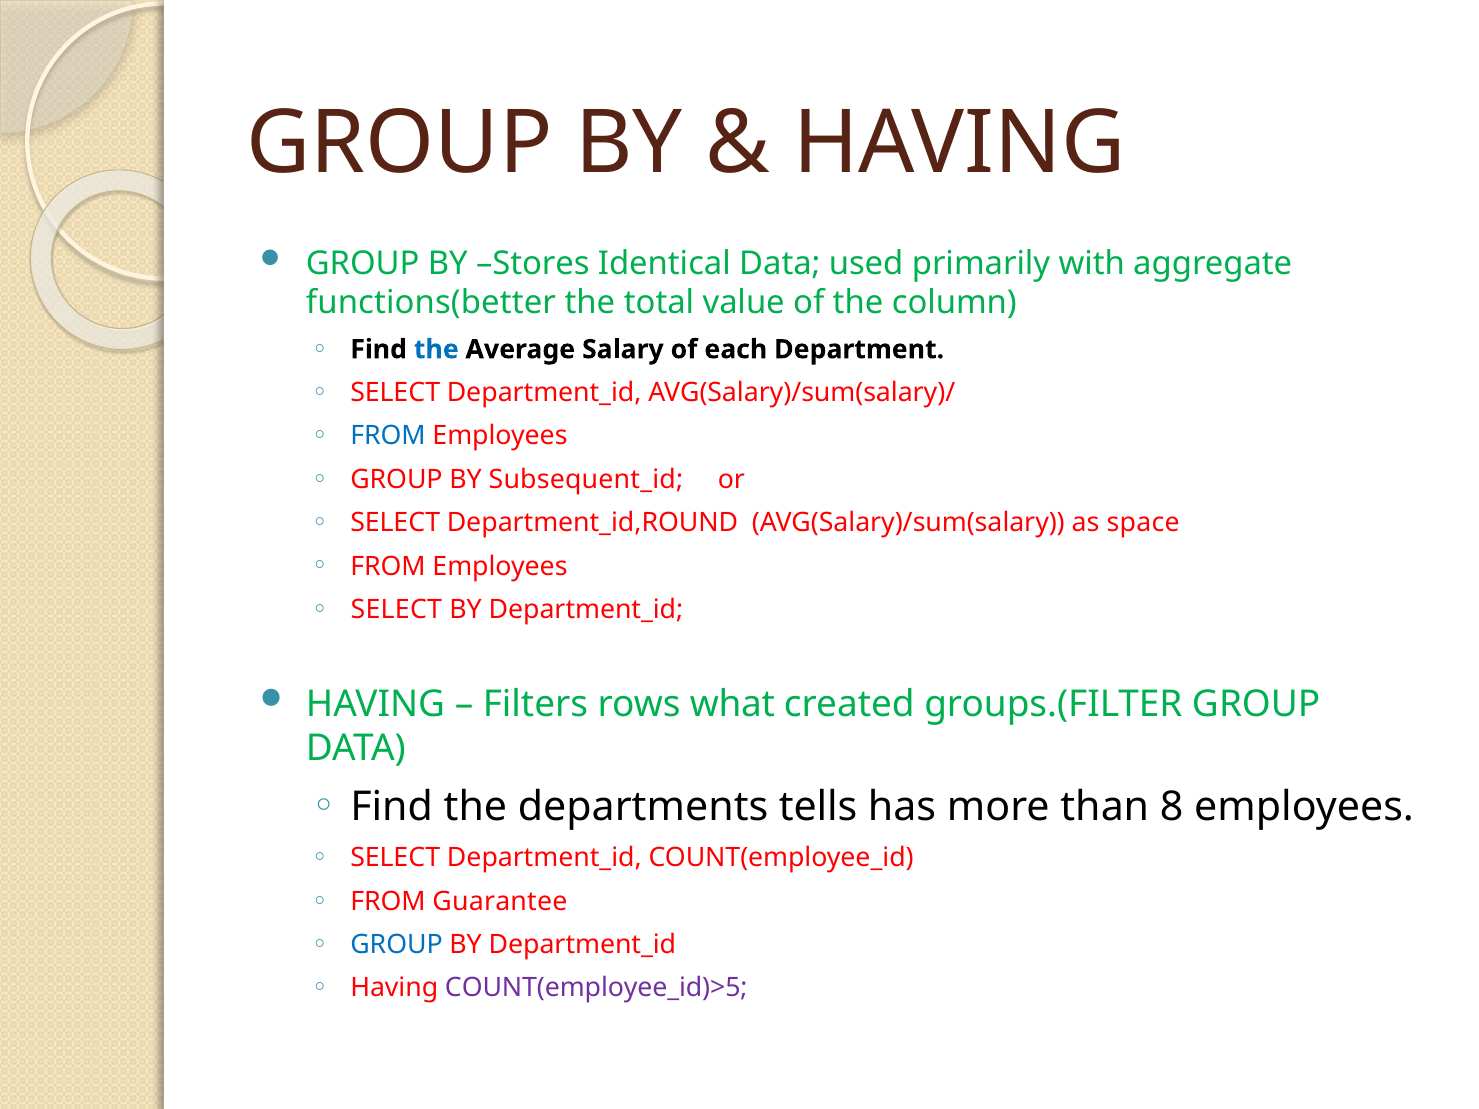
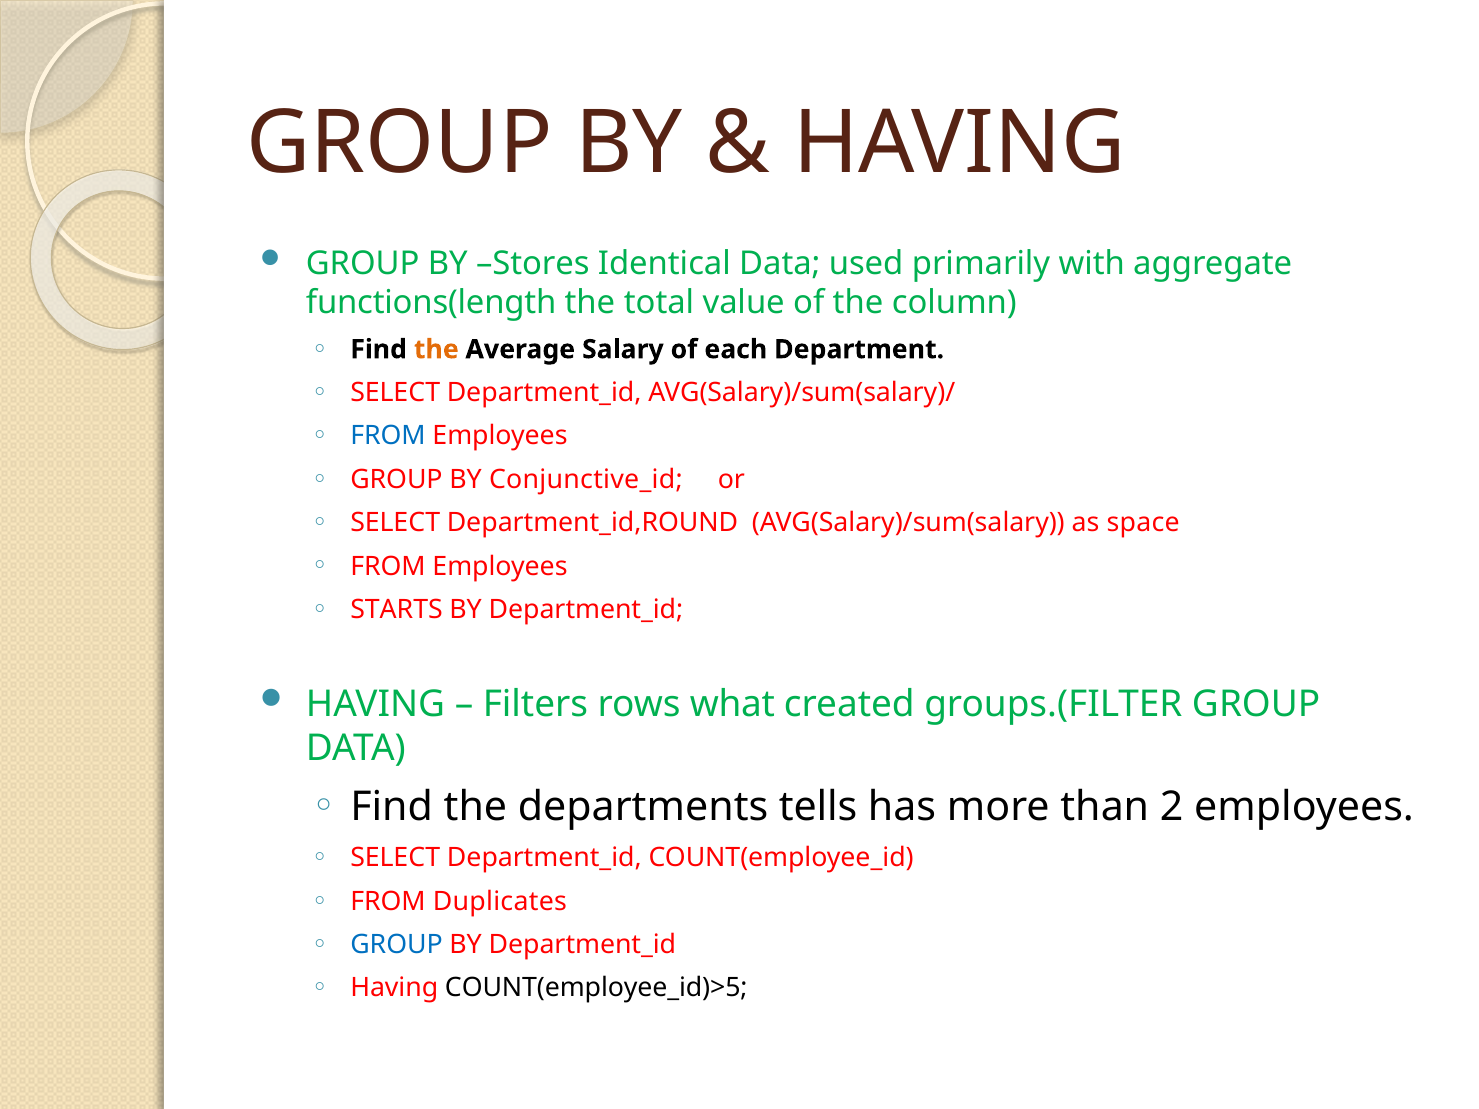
functions(better: functions(better -> functions(length
the at (436, 350) colour: blue -> orange
Subsequent_id: Subsequent_id -> Conjunctive_id
SELECT at (396, 610): SELECT -> STARTS
8: 8 -> 2
Guarantee: Guarantee -> Duplicates
COUNT(employee_id)>5 colour: purple -> black
